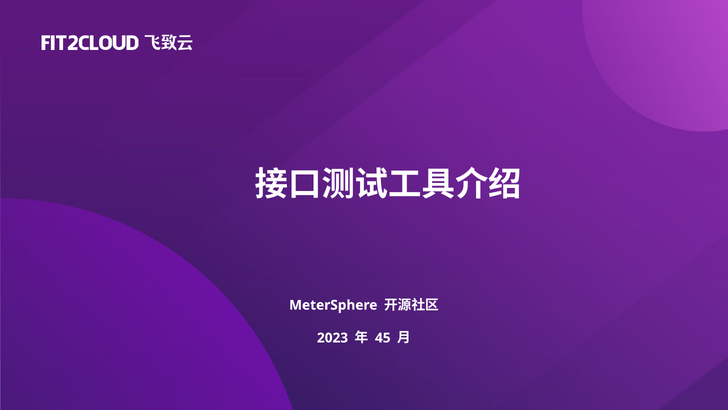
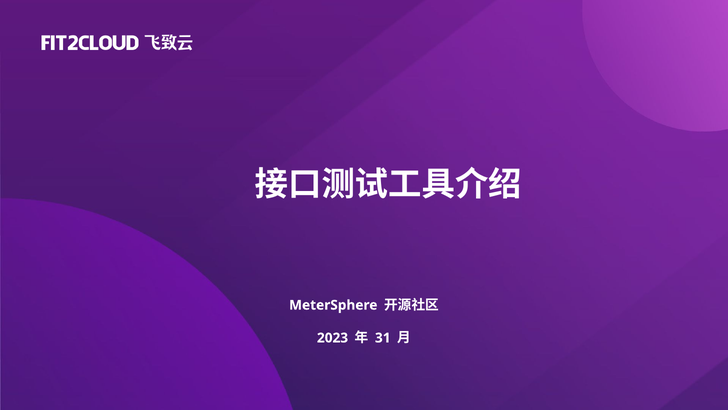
45: 45 -> 31
